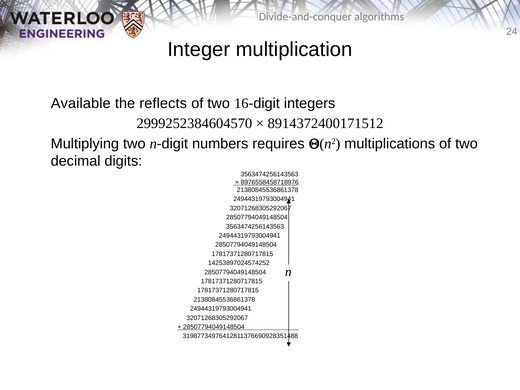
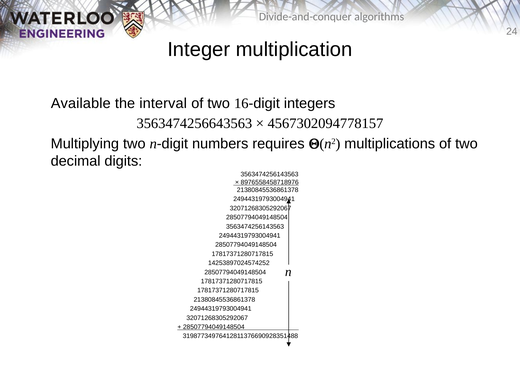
reflects: reflects -> interval
2999252384604570: 2999252384604570 -> 3563474256643563
8914372400171512: 8914372400171512 -> 4567302094778157
